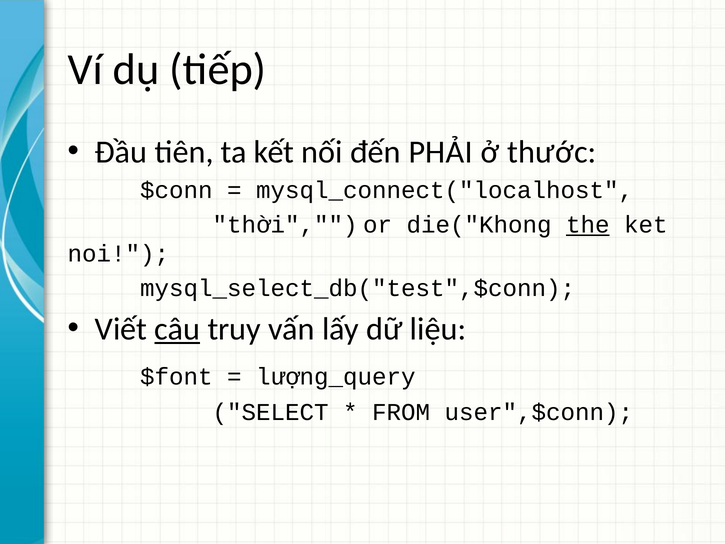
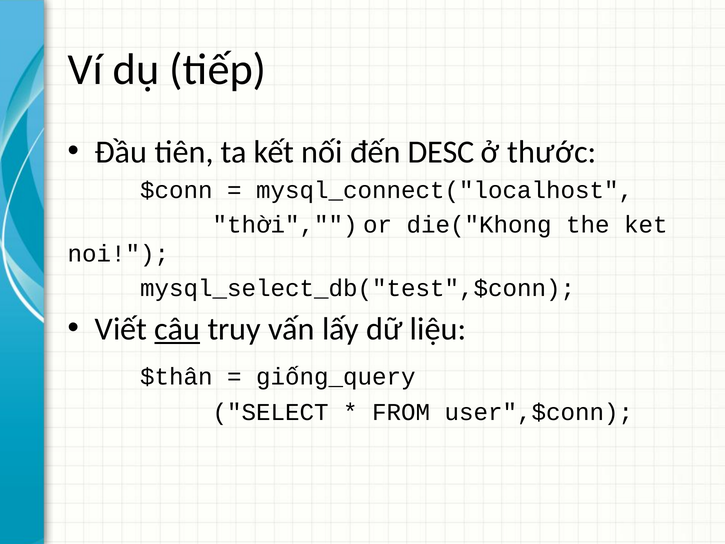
PHẢI: PHẢI -> DESC
the underline: present -> none
$font: $font -> $thân
lượng_query: lượng_query -> giống_query
